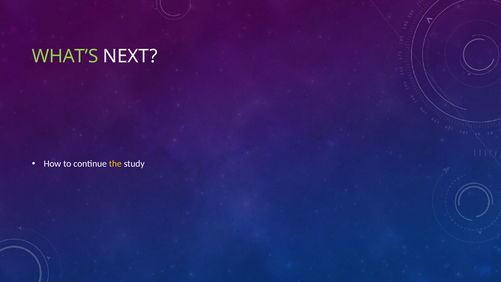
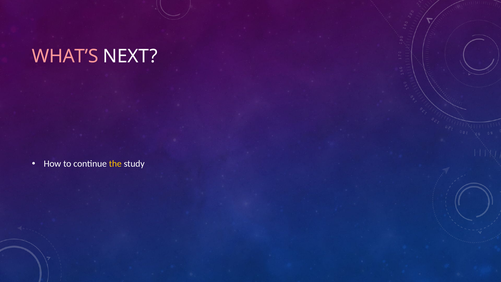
WHAT’S colour: light green -> pink
